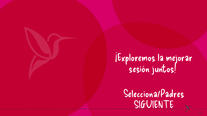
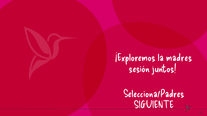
mejorar: mejorar -> madres
